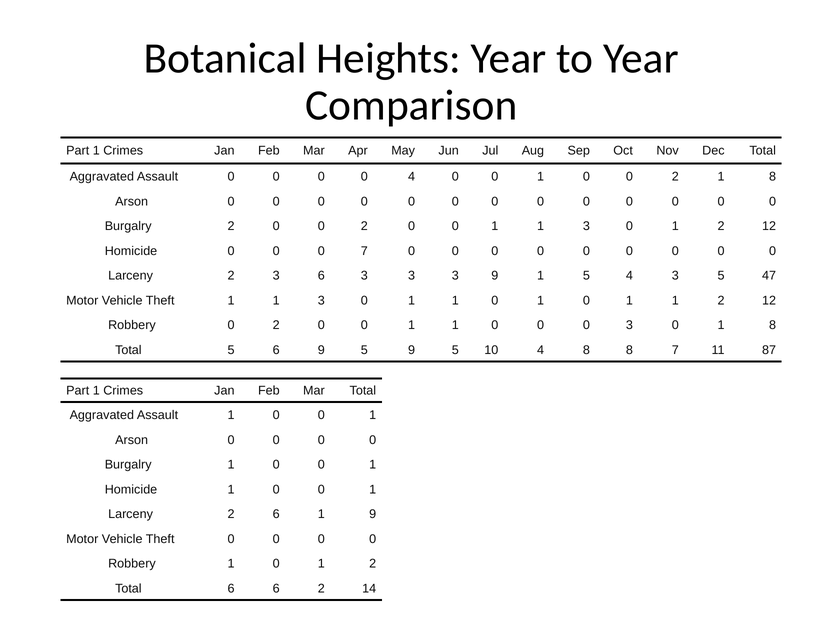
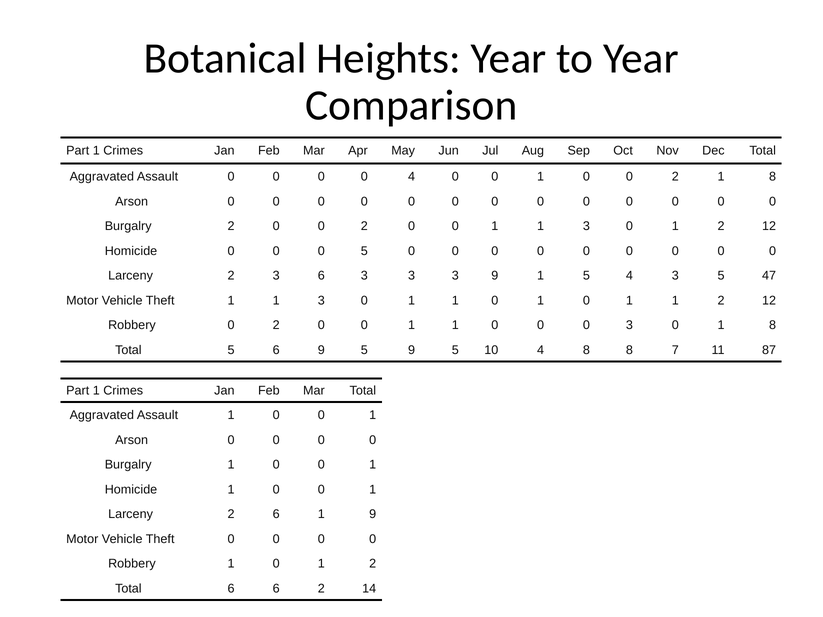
0 7: 7 -> 5
